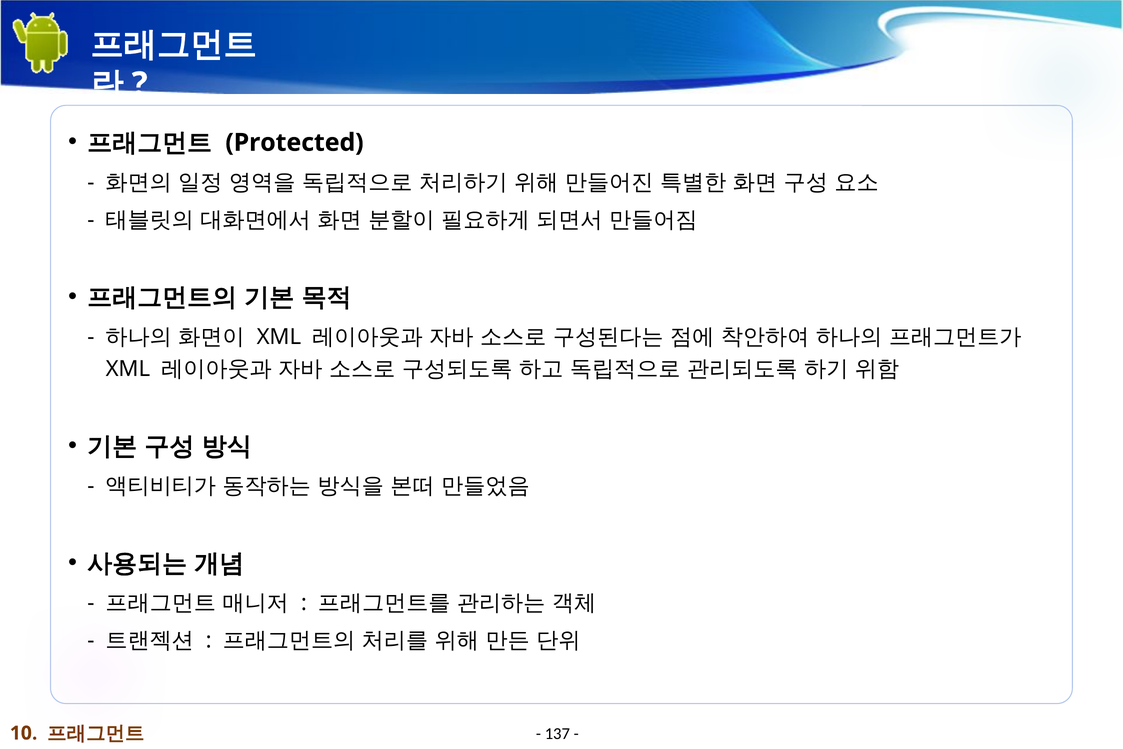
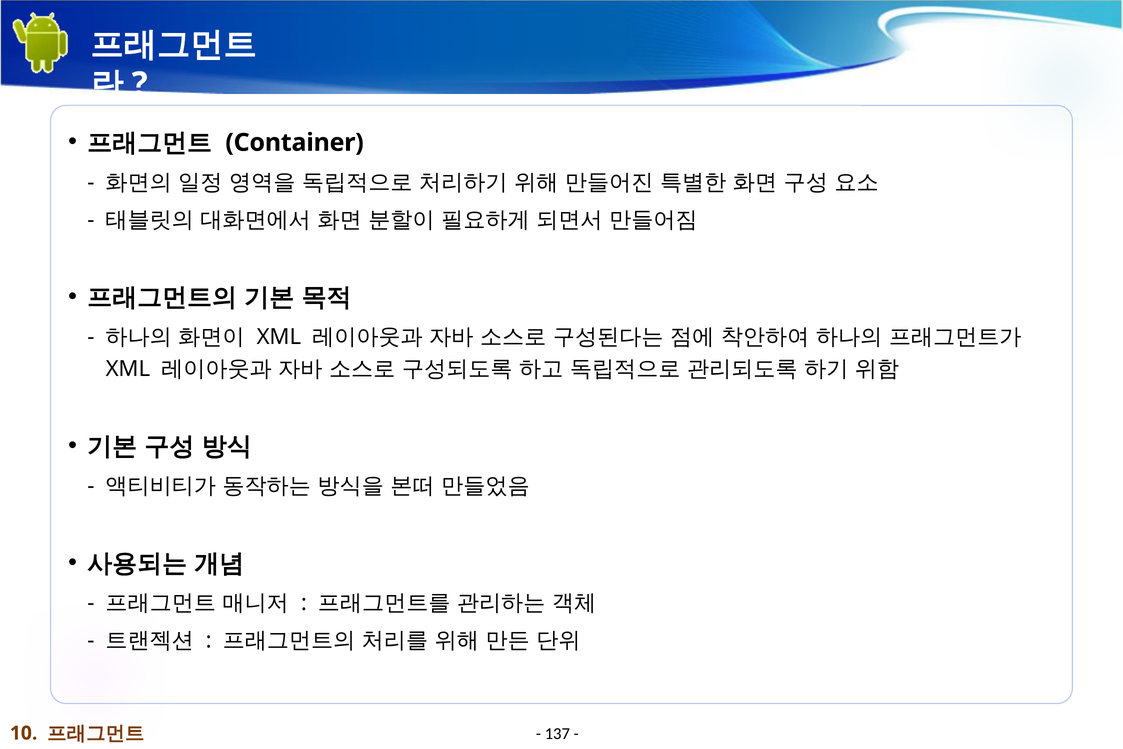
Protected: Protected -> Container
